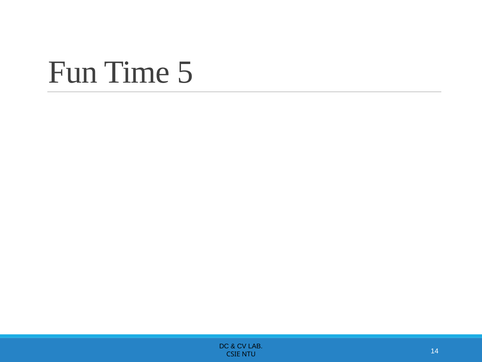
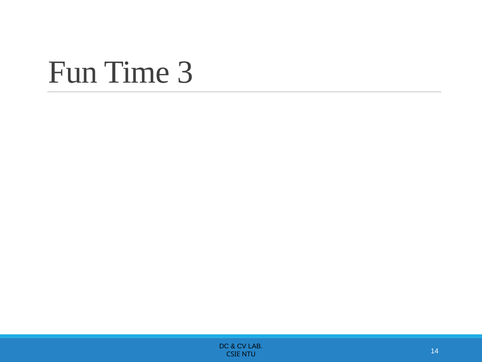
5: 5 -> 3
